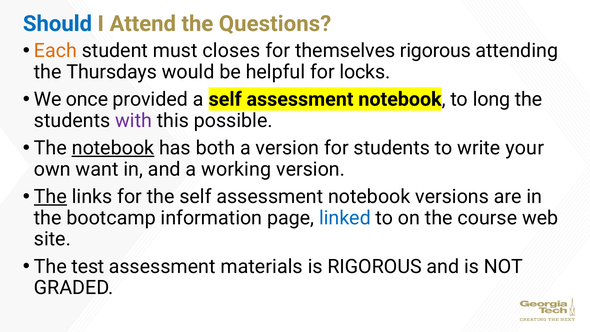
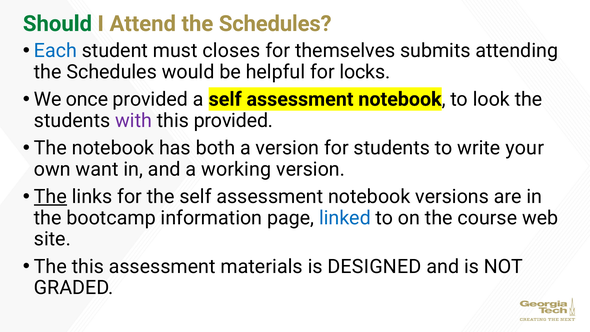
Should colour: blue -> green
Attend the Questions: Questions -> Schedules
Each colour: orange -> blue
themselves rigorous: rigorous -> submits
Thursdays at (112, 72): Thursdays -> Schedules
long: long -> look
this possible: possible -> provided
notebook at (113, 148) underline: present -> none
The test: test -> this
is RIGOROUS: RIGOROUS -> DESIGNED
